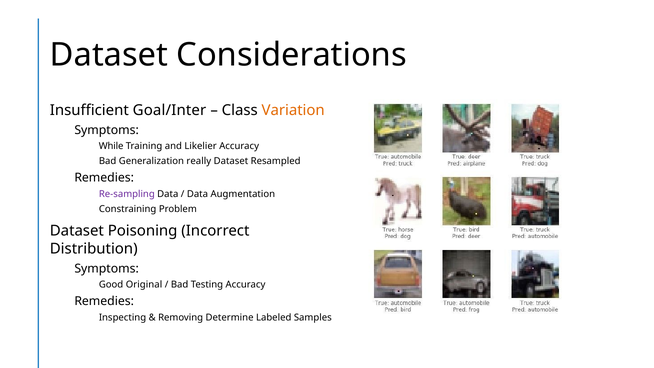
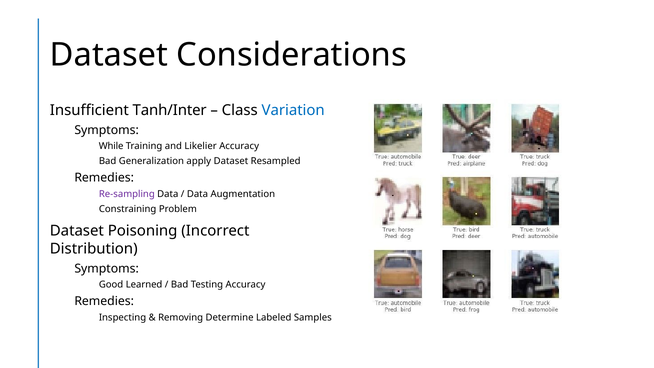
Goal/Inter: Goal/Inter -> Tanh/Inter
Variation colour: orange -> blue
really: really -> apply
Original: Original -> Learned
